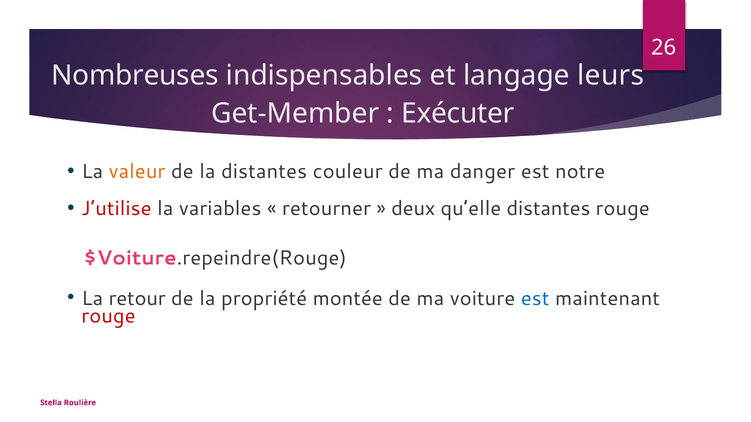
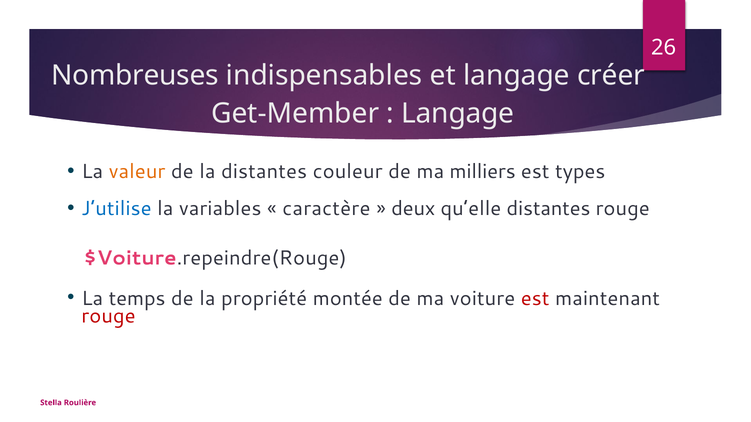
leurs: leurs -> créer
Exécuter at (458, 114): Exécuter -> Langage
danger: danger -> milliers
notre: notre -> types
J’utilise colour: red -> blue
retourner: retourner -> caractère
retour: retour -> temps
est at (535, 299) colour: blue -> red
